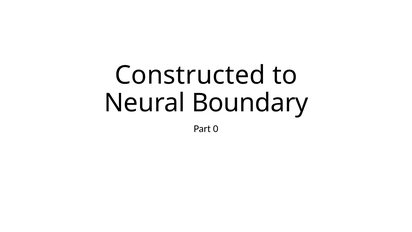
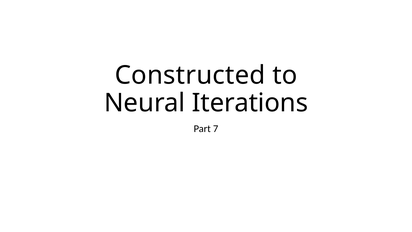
Boundary: Boundary -> Iterations
0: 0 -> 7
